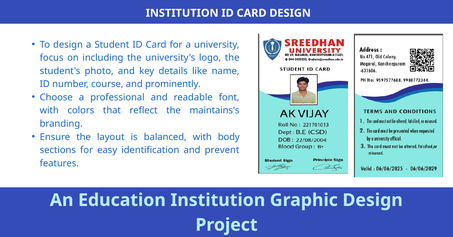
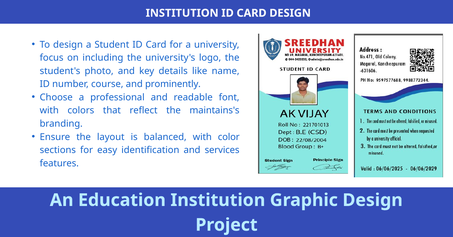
body: body -> color
prevent: prevent -> services
